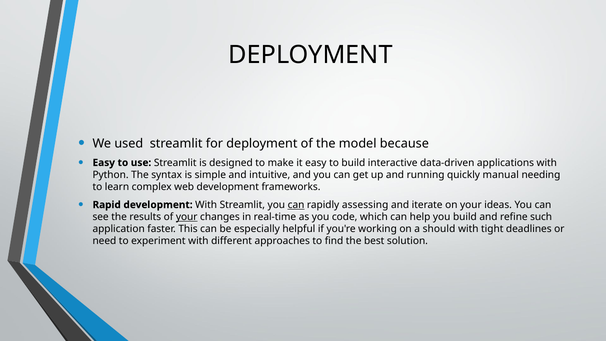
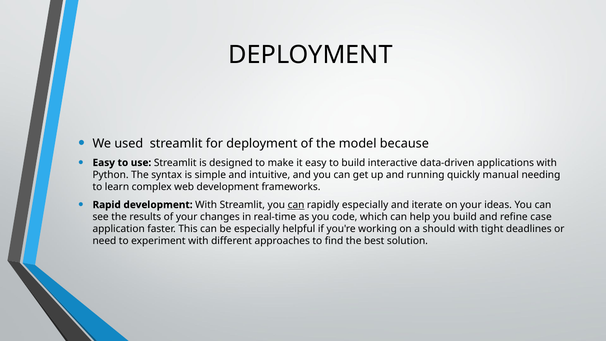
rapidly assessing: assessing -> especially
your at (187, 217) underline: present -> none
such: such -> case
